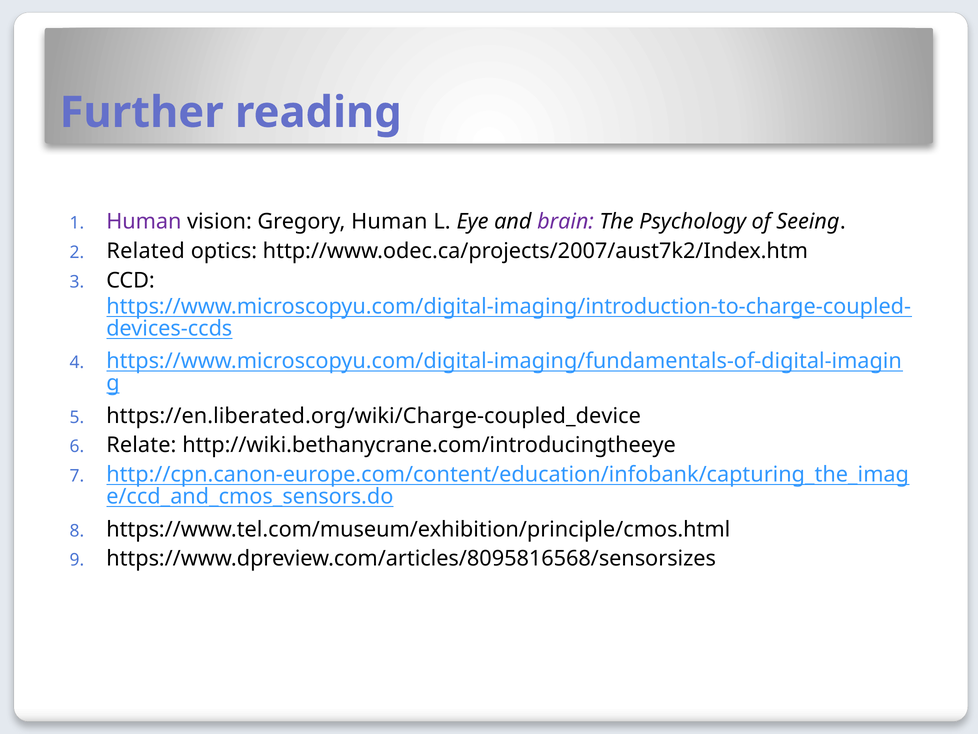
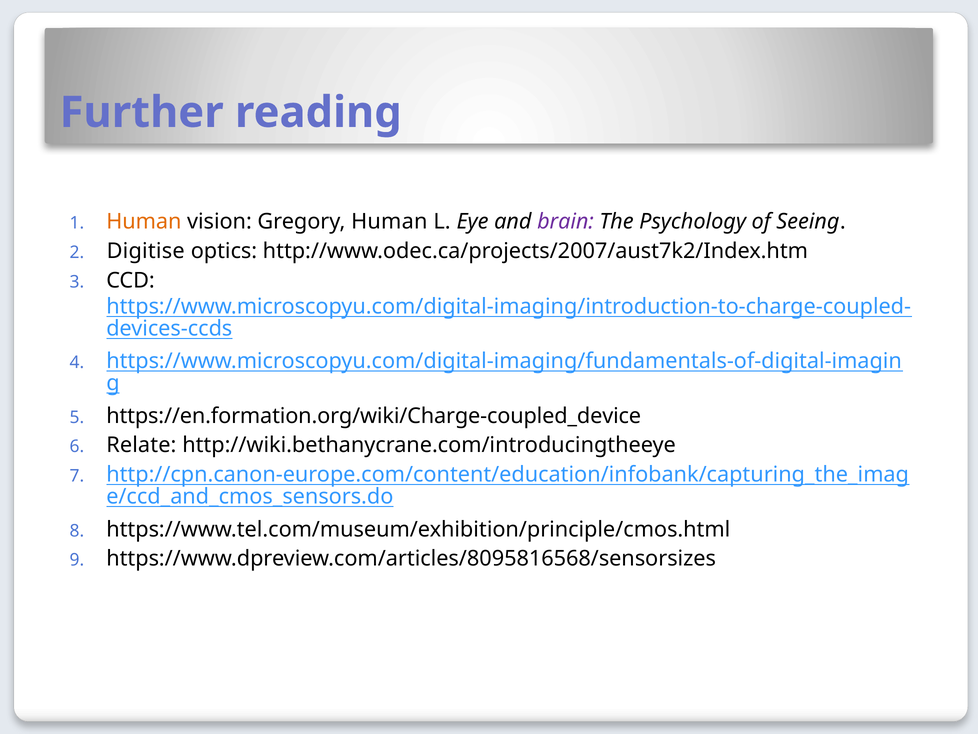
Human at (144, 222) colour: purple -> orange
Related: Related -> Digitise
https://en.liberated.org/wiki/Charge-coupled_device: https://en.liberated.org/wiki/Charge-coupled_device -> https://en.formation.org/wiki/Charge-coupled_device
